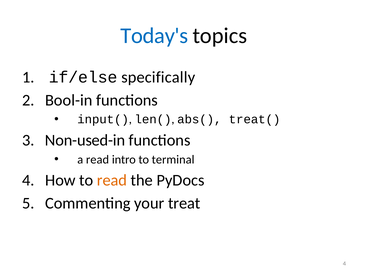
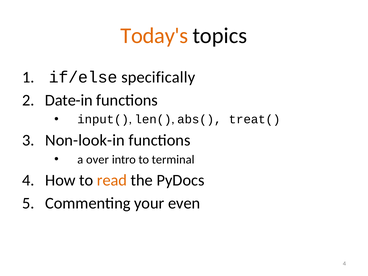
Today's colour: blue -> orange
Bool-in: Bool-in -> Date-in
Non-used-in: Non-used-in -> Non-look-in
a read: read -> over
treat: treat -> even
